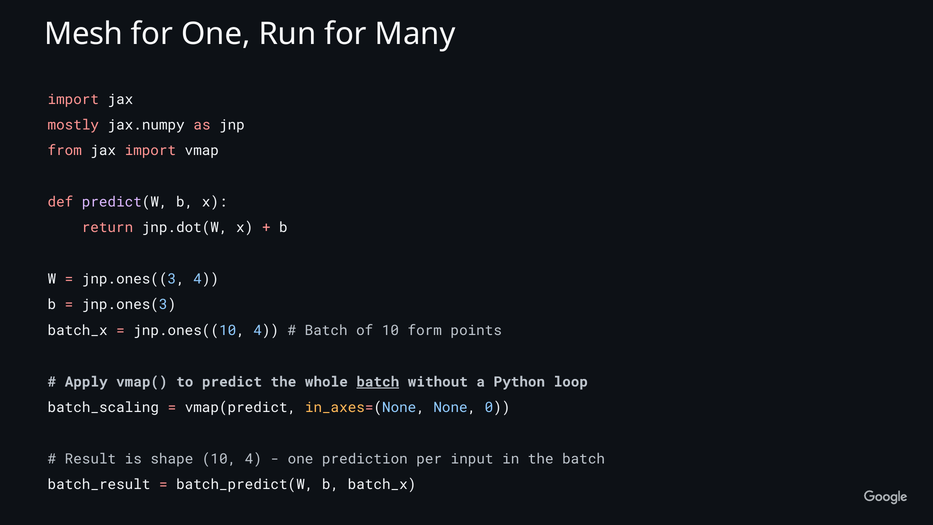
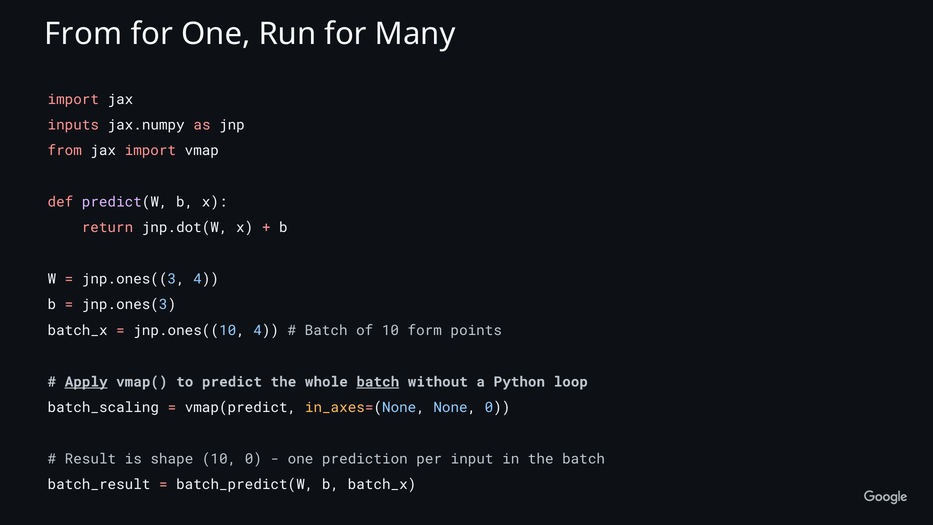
Mesh at (84, 34): Mesh -> From
mostly: mostly -> inputs
Apply underline: none -> present
10 4: 4 -> 0
